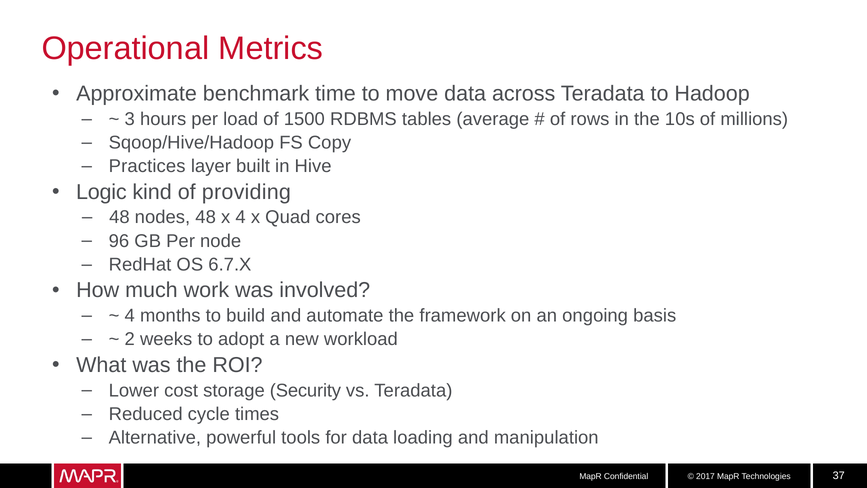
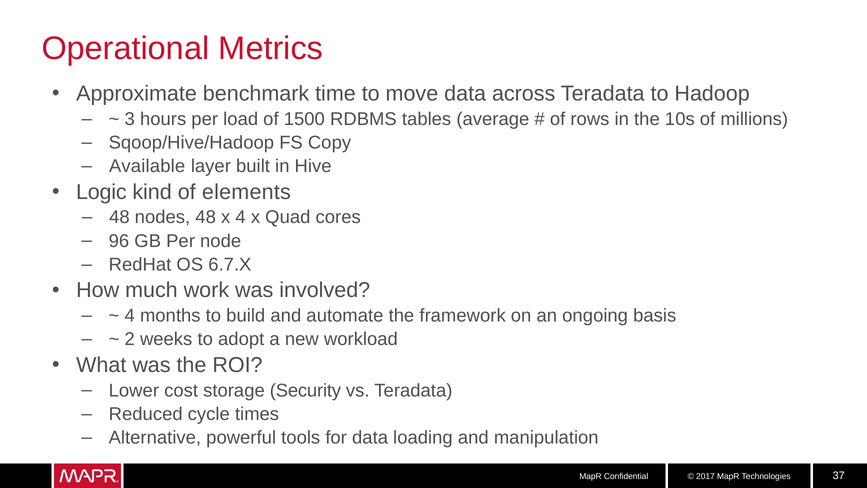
Practices: Practices -> Available
providing: providing -> elements
